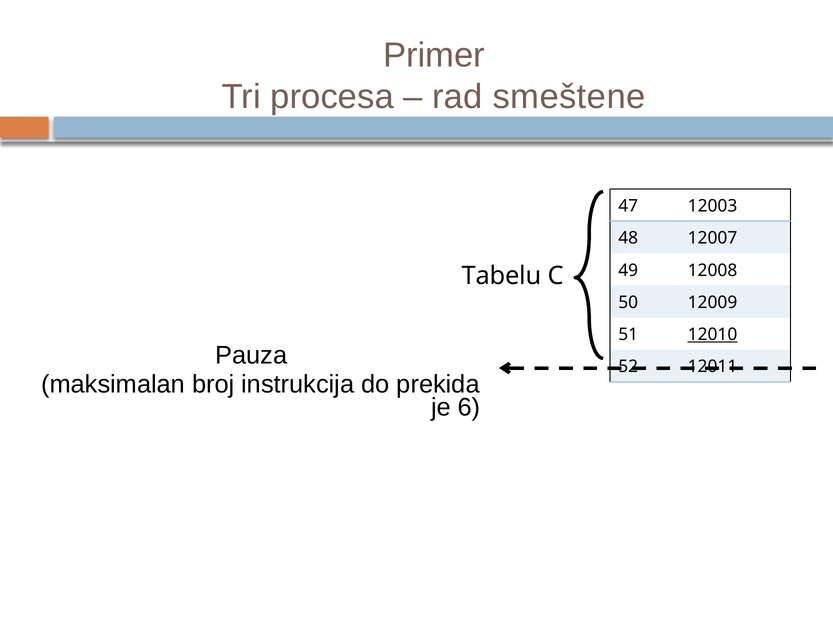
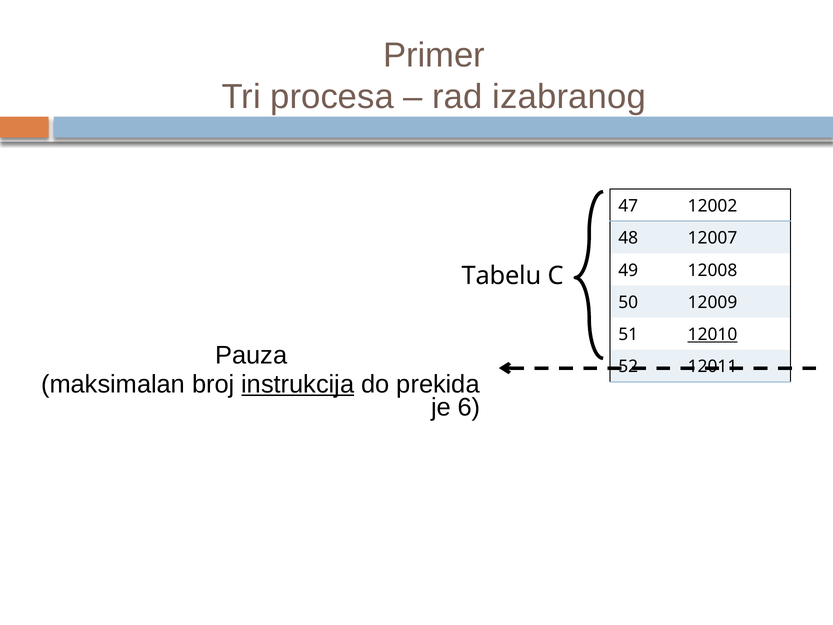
smeštene: smeštene -> izabranog
12003: 12003 -> 12002
instrukcija underline: none -> present
